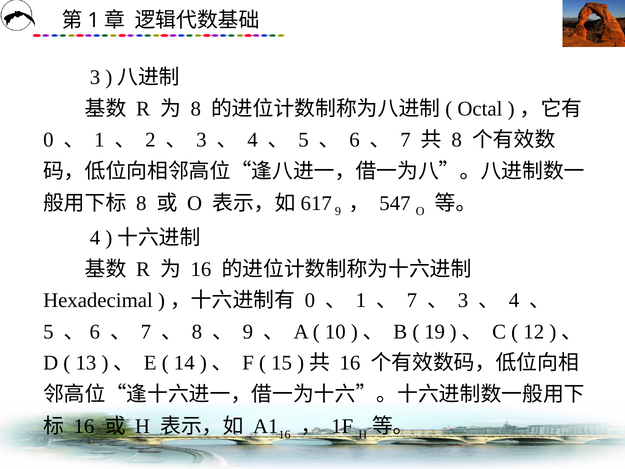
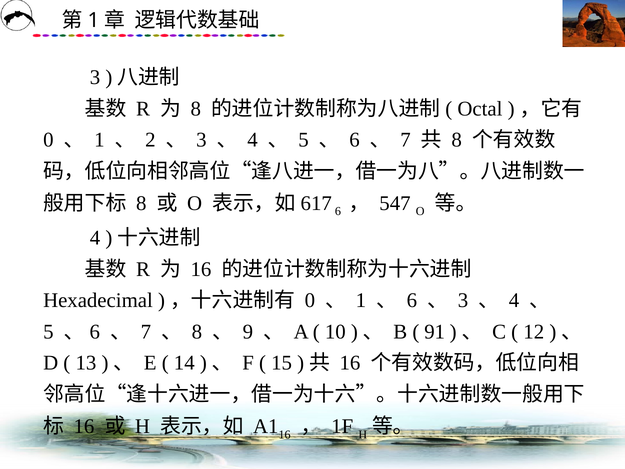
9 at (338, 211): 9 -> 6
7 at (412, 300): 7 -> 6
19: 19 -> 91
